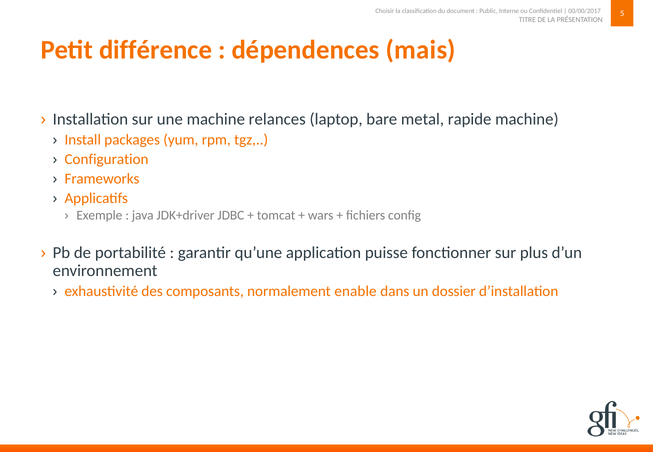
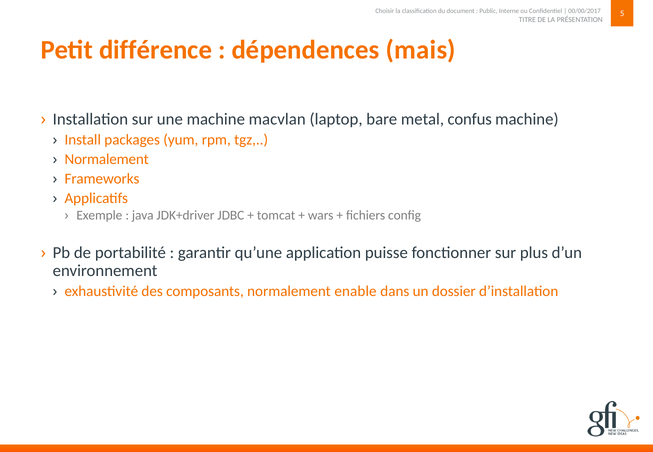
relances: relances -> macvlan
rapide: rapide -> confus
Configuration at (107, 159): Configuration -> Normalement
